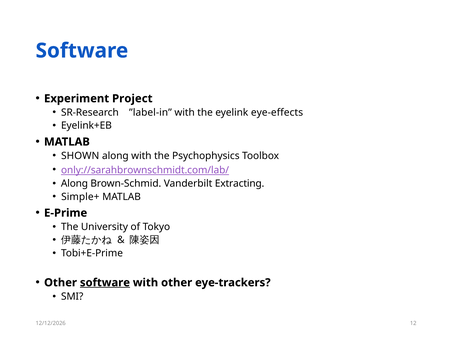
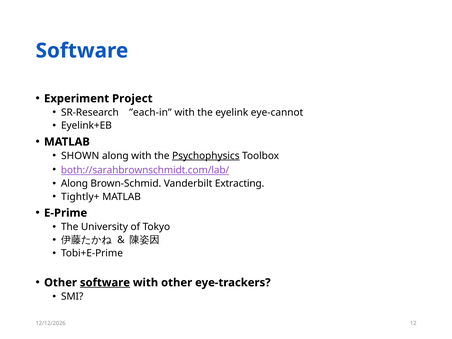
”label-in: ”label-in -> ”each-in
eye-effects: eye-effects -> eye-cannot
Psychophysics underline: none -> present
only://sarahbrownschmidt.com/lab/: only://sarahbrownschmidt.com/lab/ -> both://sarahbrownschmidt.com/lab/
Simple+: Simple+ -> Tightly+
